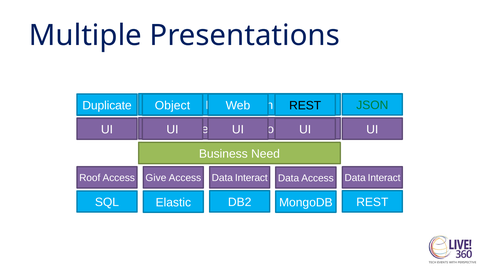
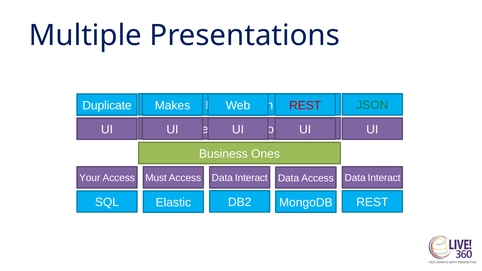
Object: Object -> Makes
REST at (305, 106) colour: black -> red
Need: Need -> Ones
Roof: Roof -> Your
Give: Give -> Must
